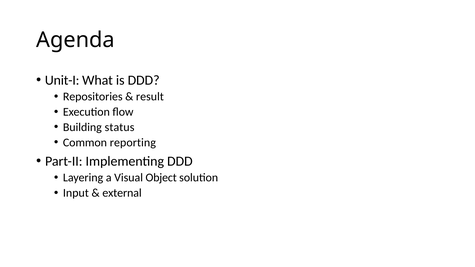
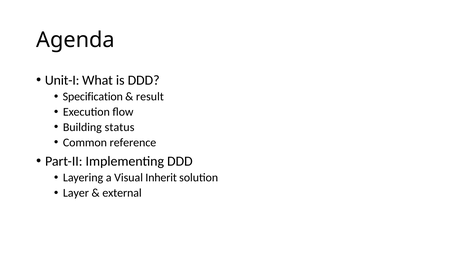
Repositories: Repositories -> Specification
reporting: reporting -> reference
Object: Object -> Inherit
Input: Input -> Layer
